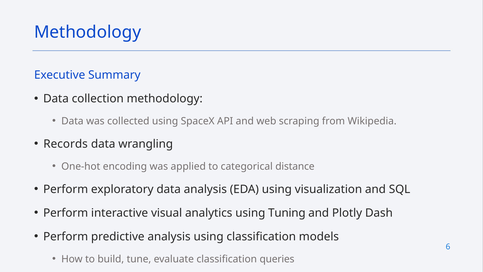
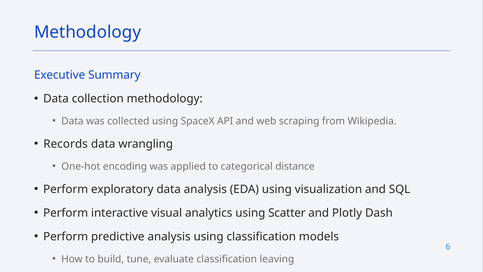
Tuning: Tuning -> Scatter
queries: queries -> leaving
